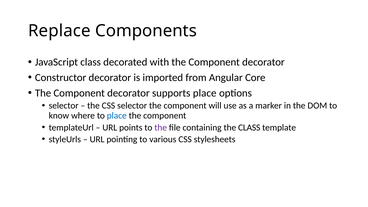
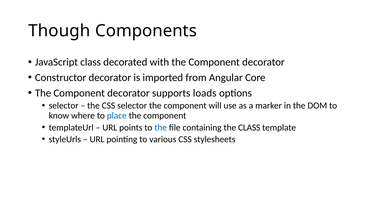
Replace: Replace -> Though
supports place: place -> loads
the at (161, 127) colour: purple -> blue
